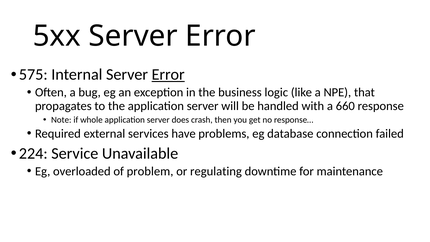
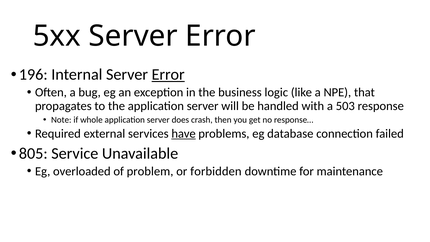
575: 575 -> 196
660: 660 -> 503
have underline: none -> present
224: 224 -> 805
regulating: regulating -> forbidden
